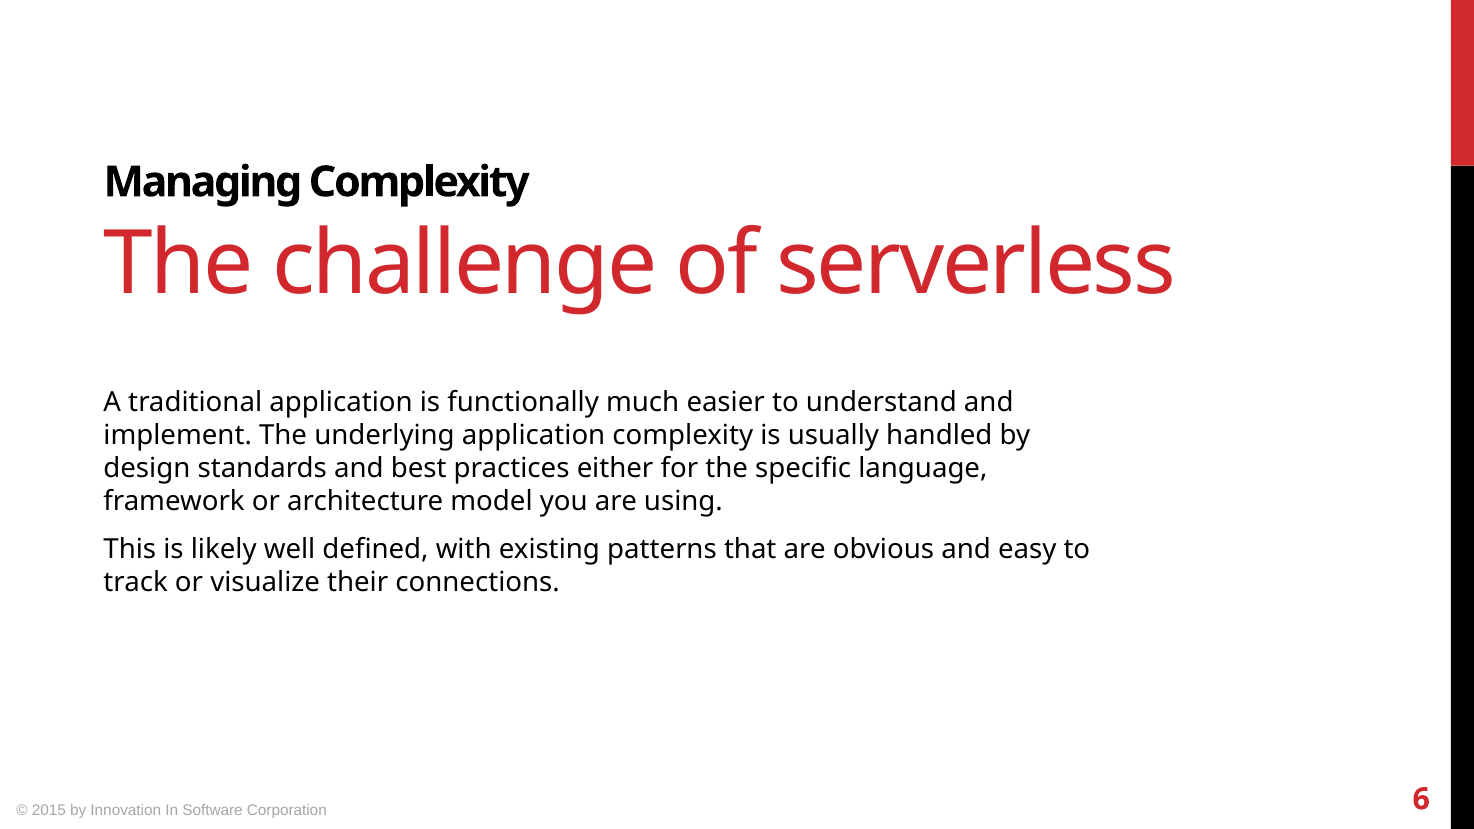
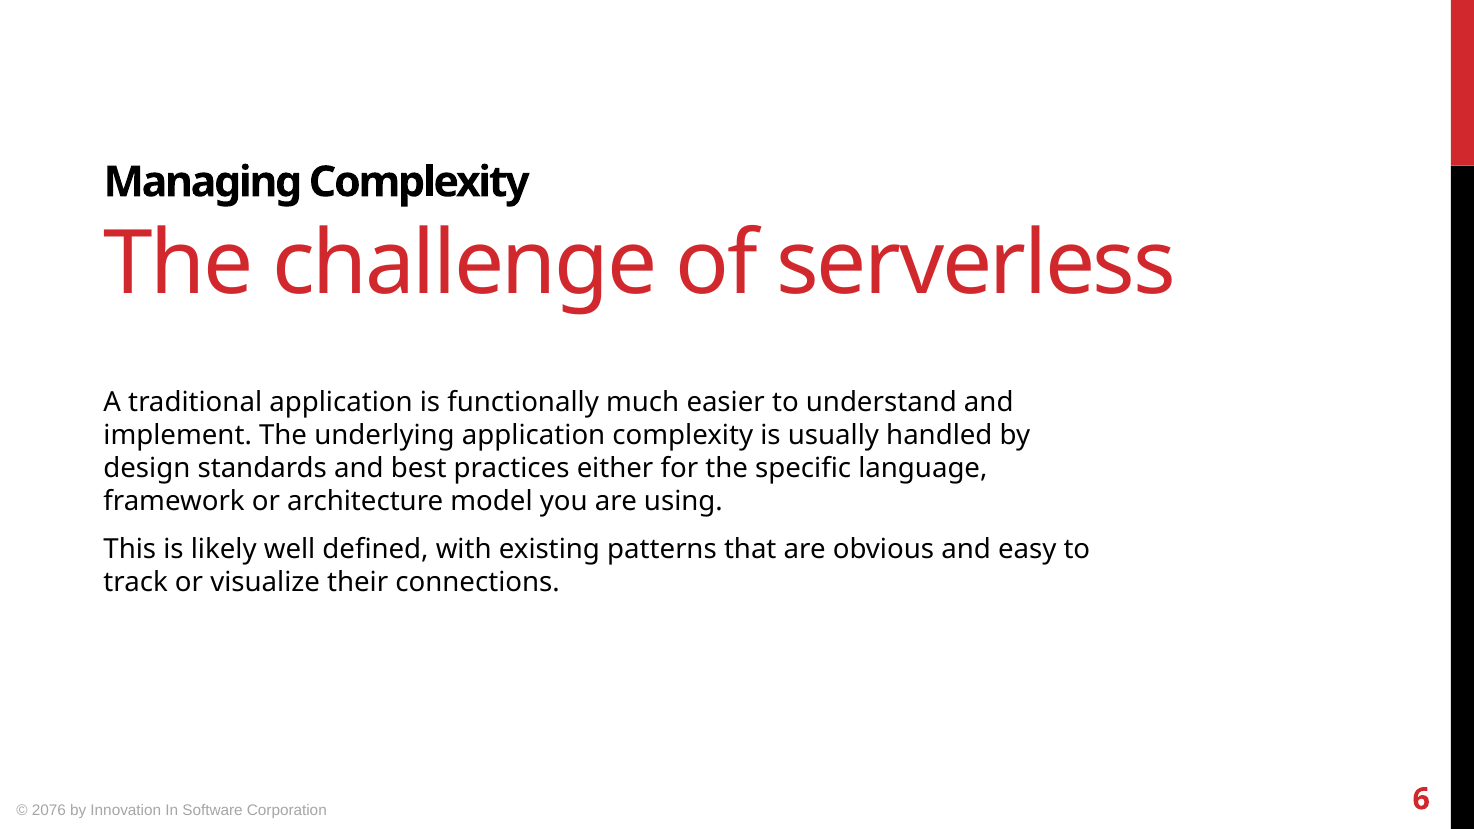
2015: 2015 -> 2076
